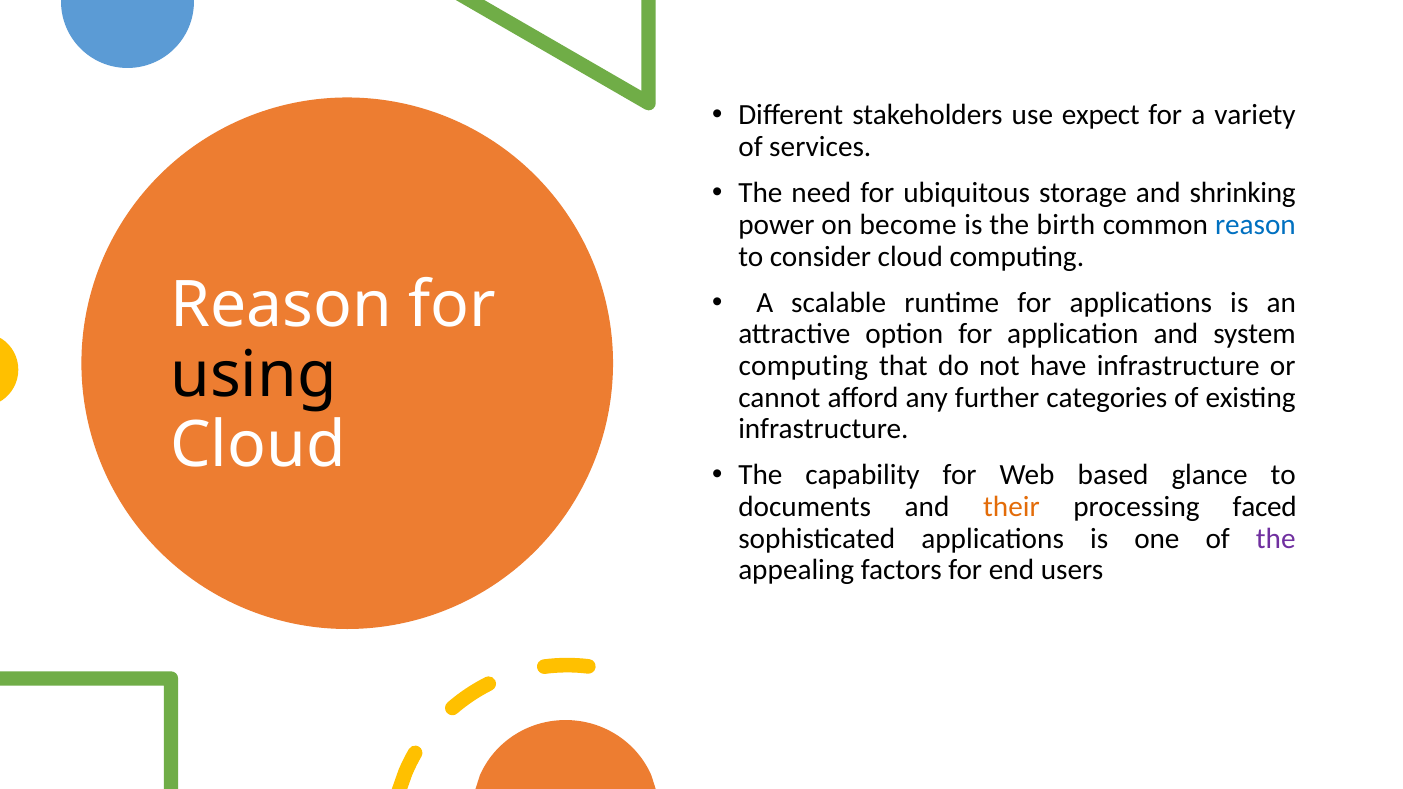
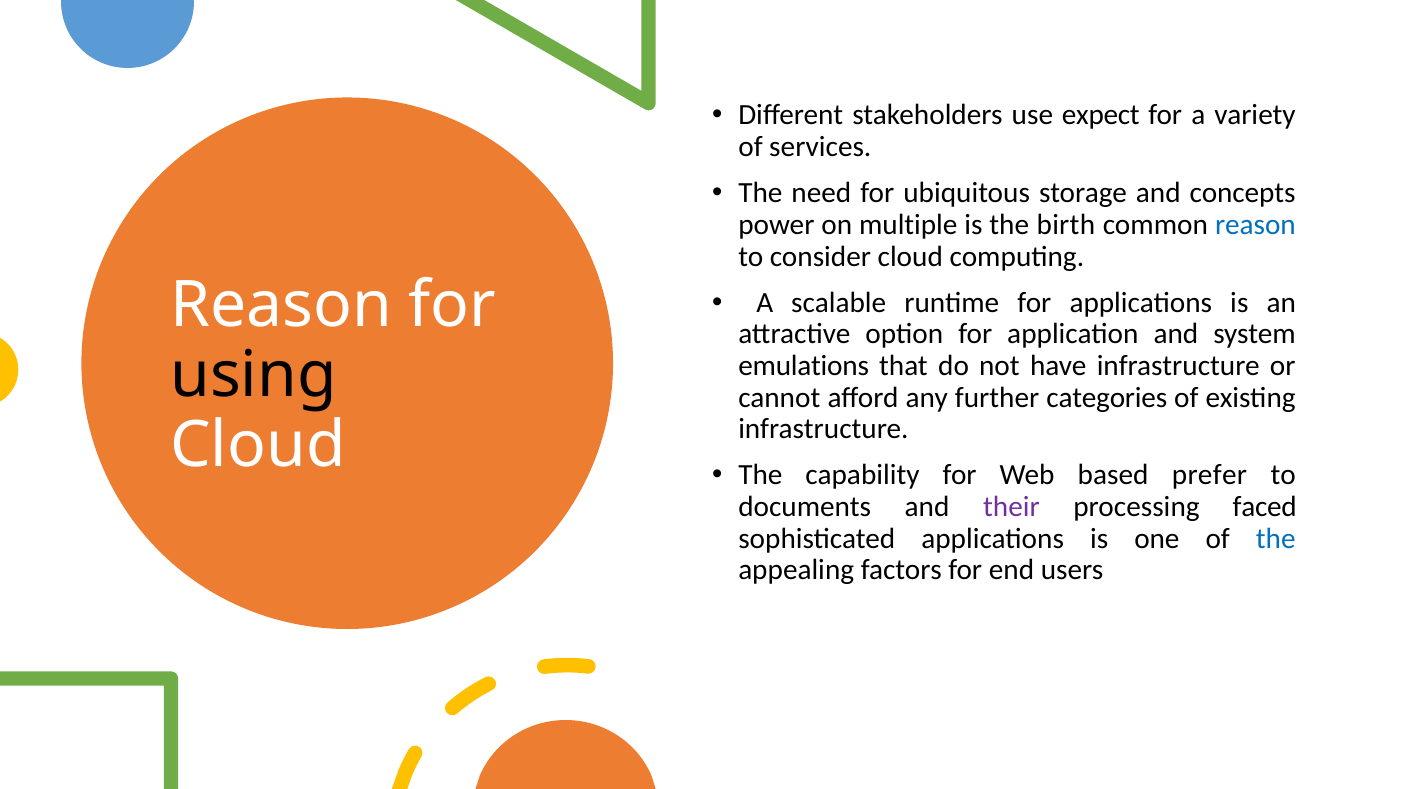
shrinking: shrinking -> concepts
become: become -> multiple
computing at (803, 366): computing -> emulations
glance: glance -> prefer
their colour: orange -> purple
the at (1276, 539) colour: purple -> blue
